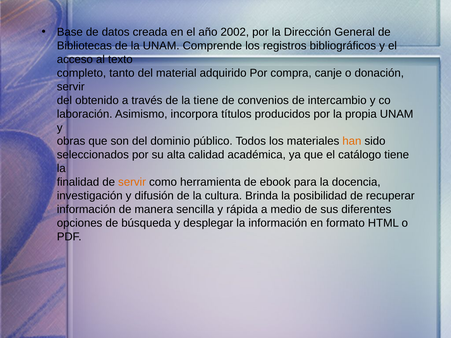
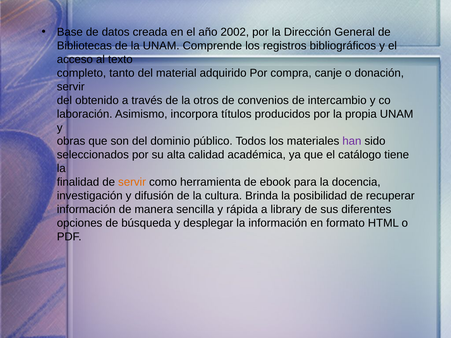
la tiene: tiene -> otros
han colour: orange -> purple
medio: medio -> library
